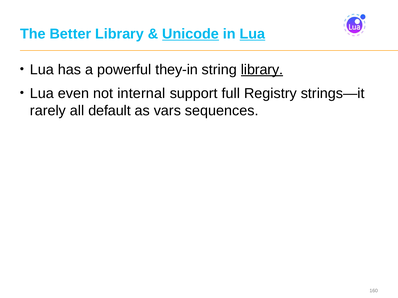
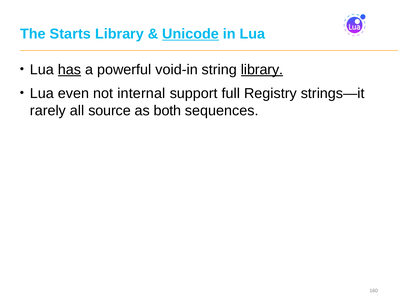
Better: Better -> Starts
Lua at (252, 34) underline: present -> none
has underline: none -> present
they-in: they-in -> void-in
default: default -> source
vars: vars -> both
